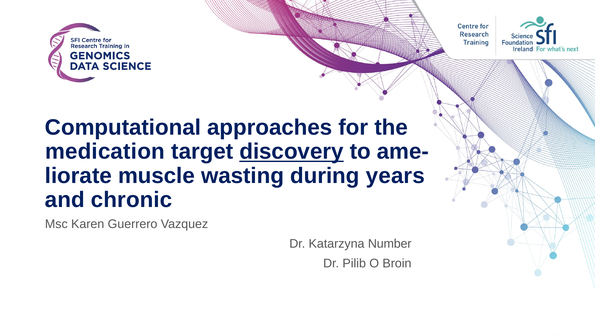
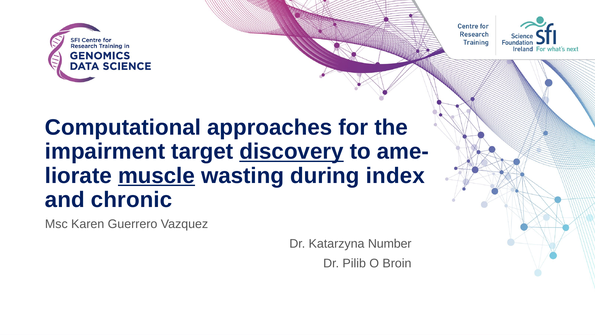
medication: medication -> impairment
muscle underline: none -> present
years: years -> index
